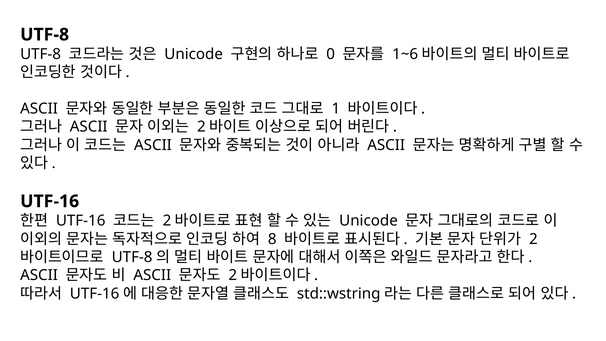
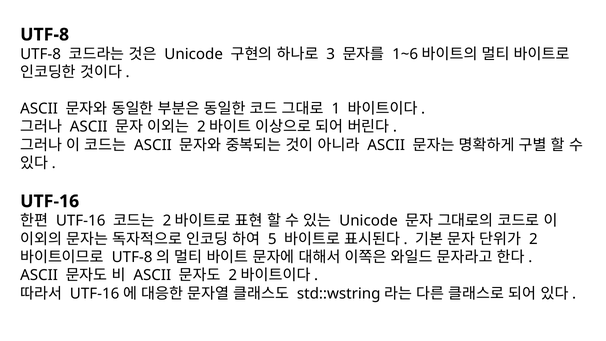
0: 0 -> 3
8: 8 -> 5
